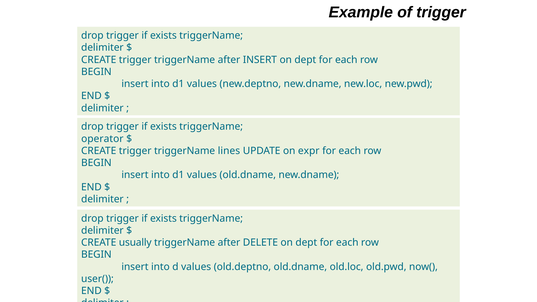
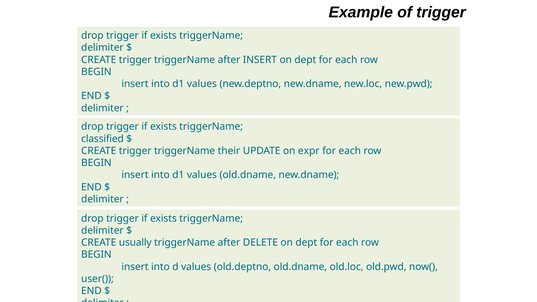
operator: operator -> classified
lines: lines -> their
